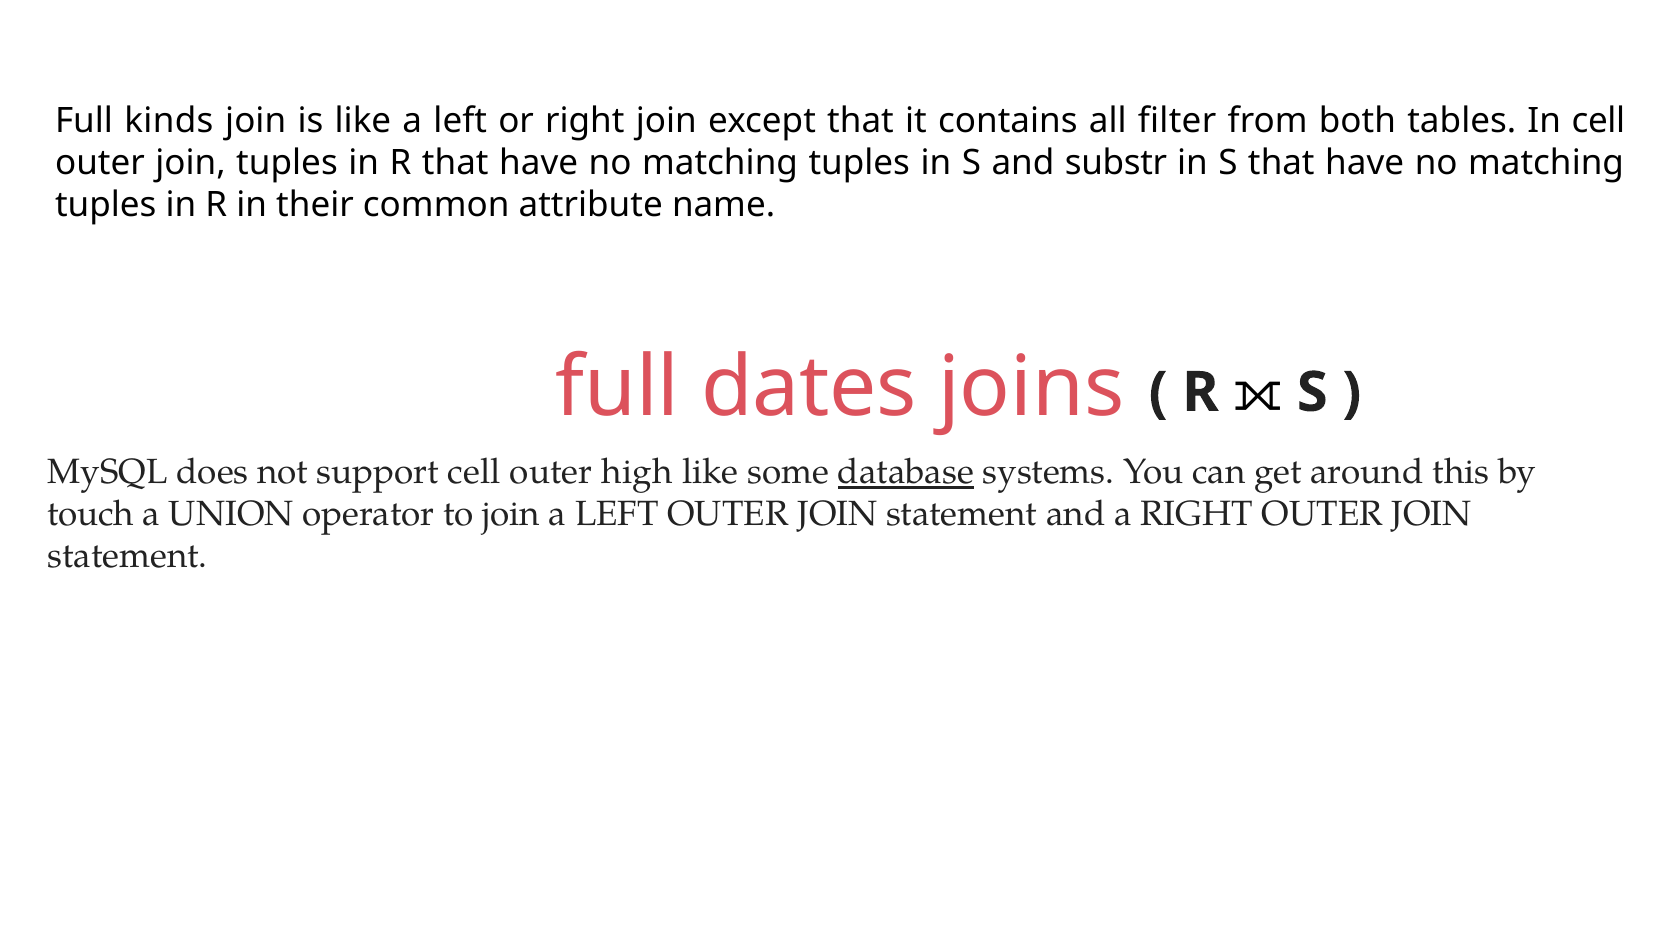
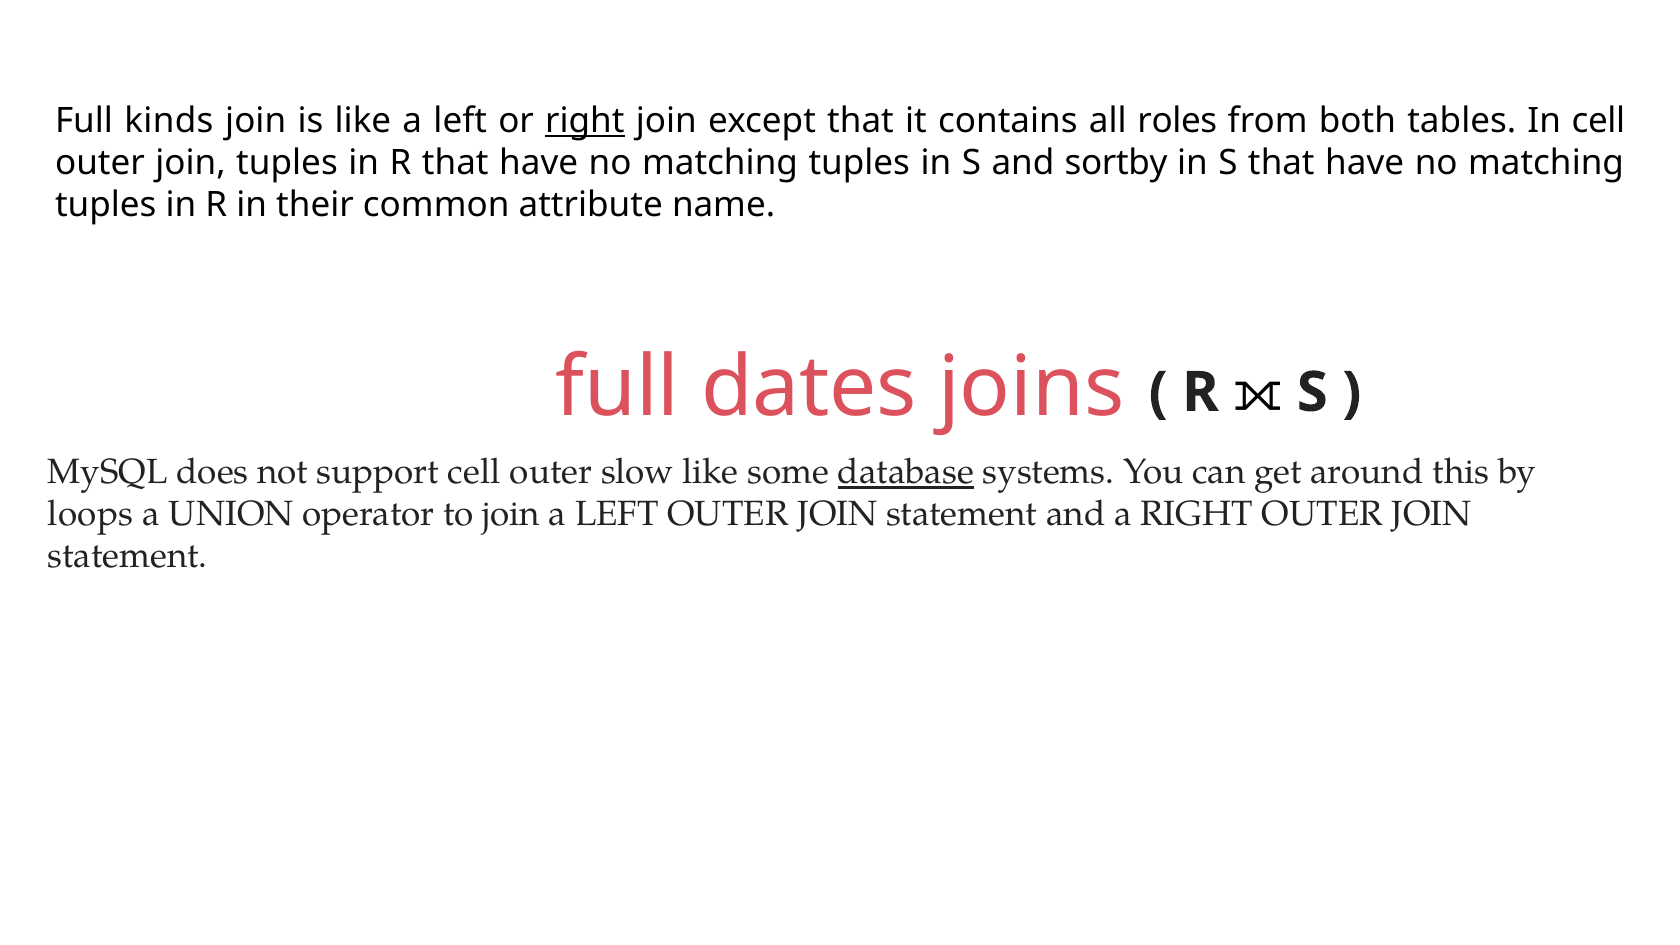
right at (585, 121) underline: none -> present
filter: filter -> roles
substr: substr -> sortby
high: high -> slow
touch: touch -> loops
